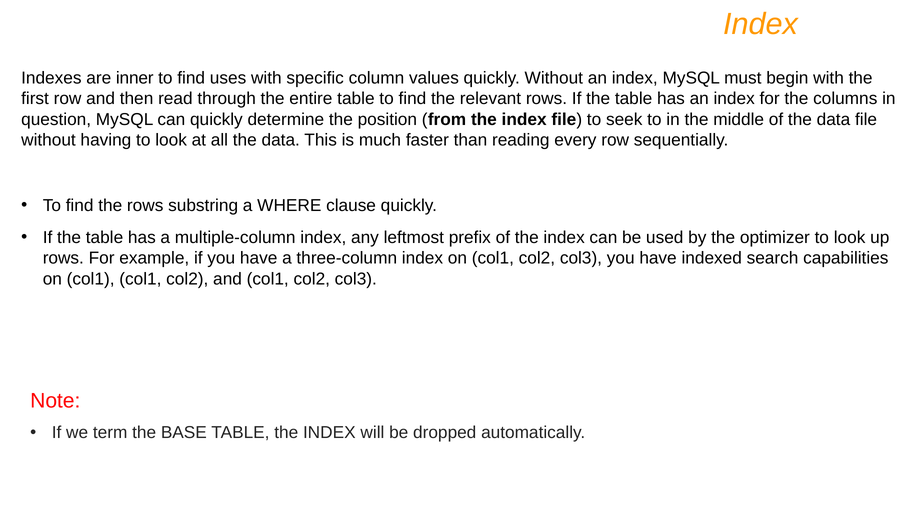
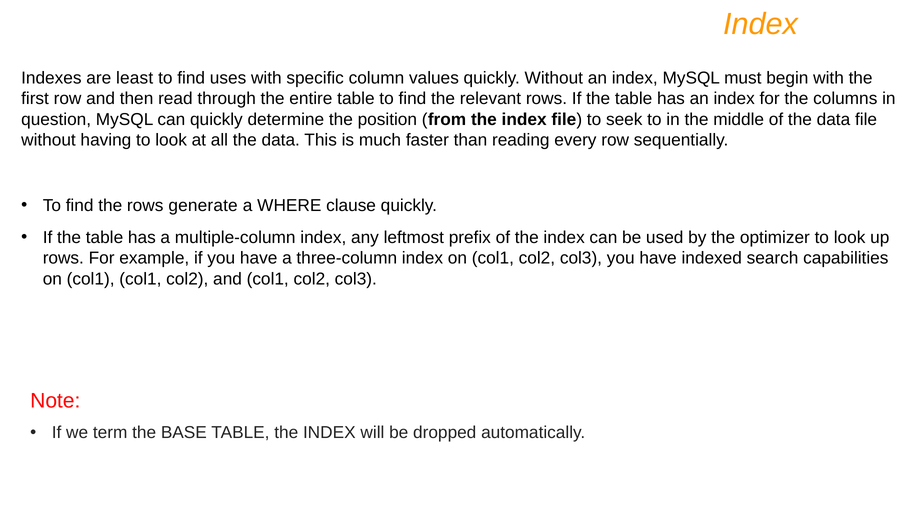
inner: inner -> least
substring: substring -> generate
